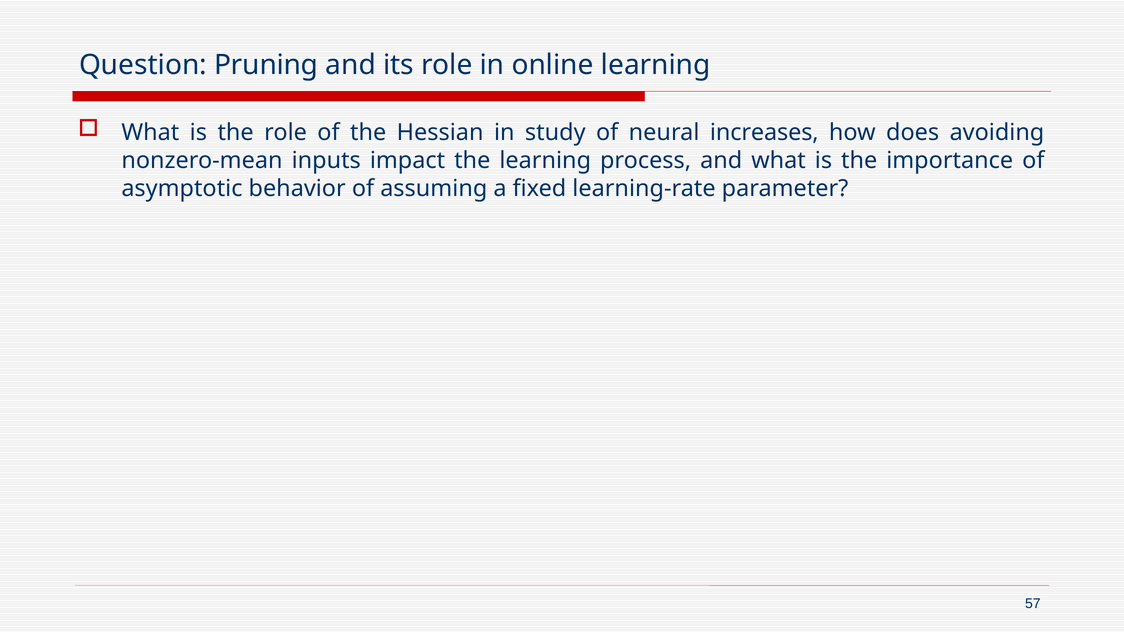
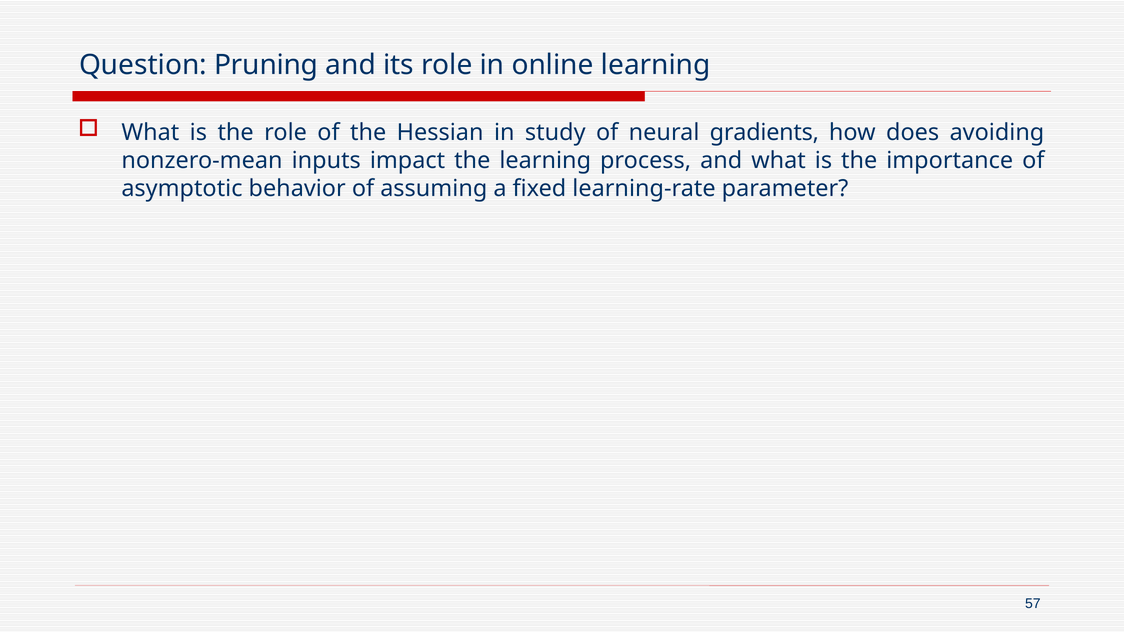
increases: increases -> gradients
